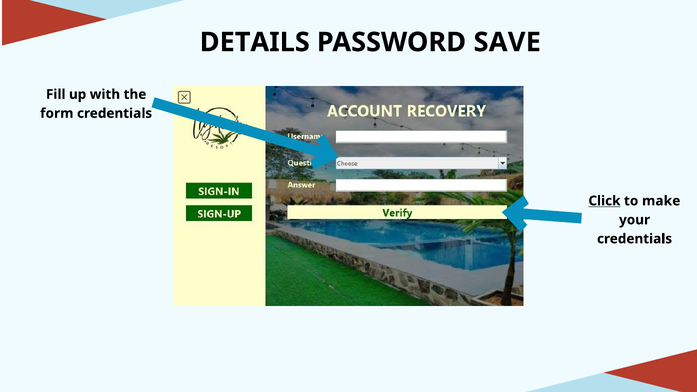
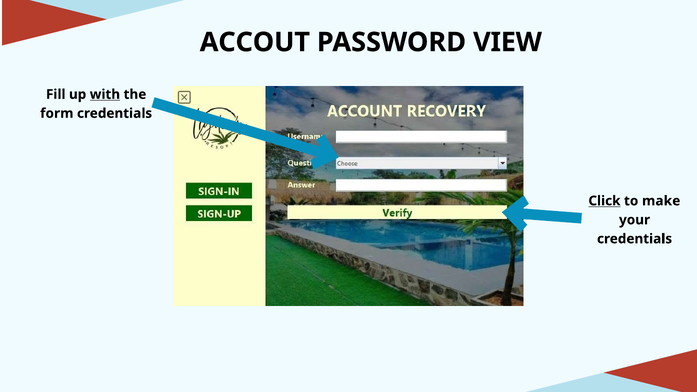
DETAILS: DETAILS -> ACCOUT
SAVE: SAVE -> VIEW
with underline: none -> present
